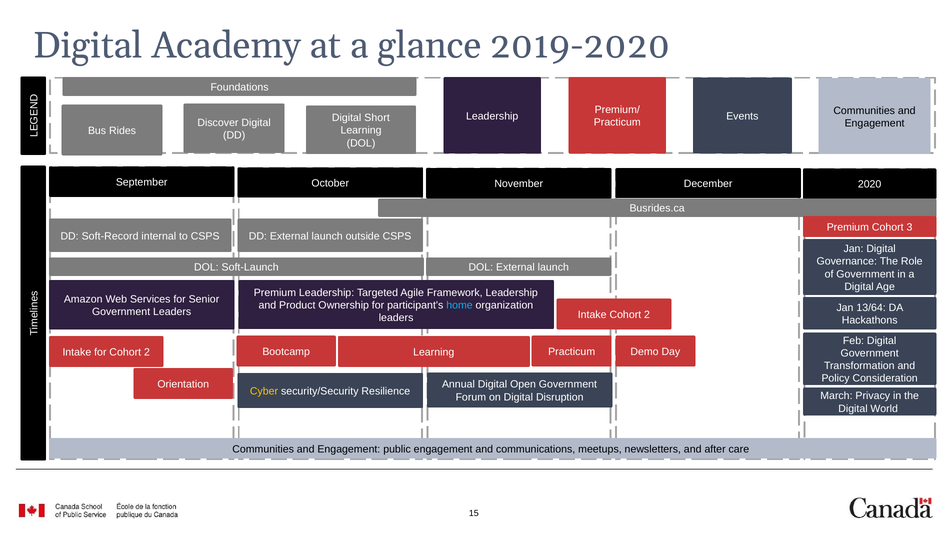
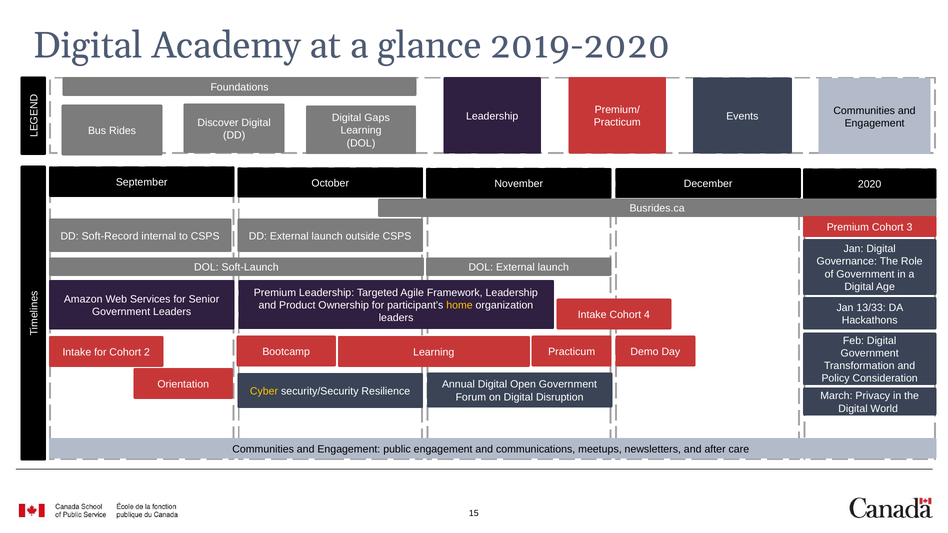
Short: Short -> Gaps
home colour: light blue -> yellow
13/64: 13/64 -> 13/33
Intake Cohort 2: 2 -> 4
